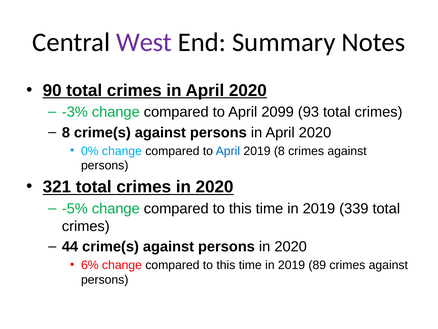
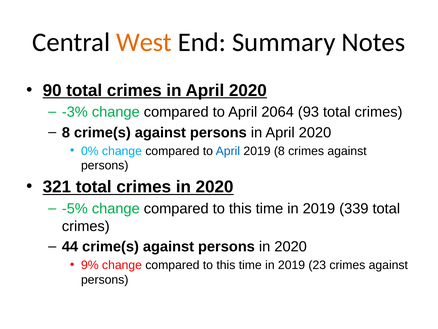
West colour: purple -> orange
2099: 2099 -> 2064
6%: 6% -> 9%
89: 89 -> 23
